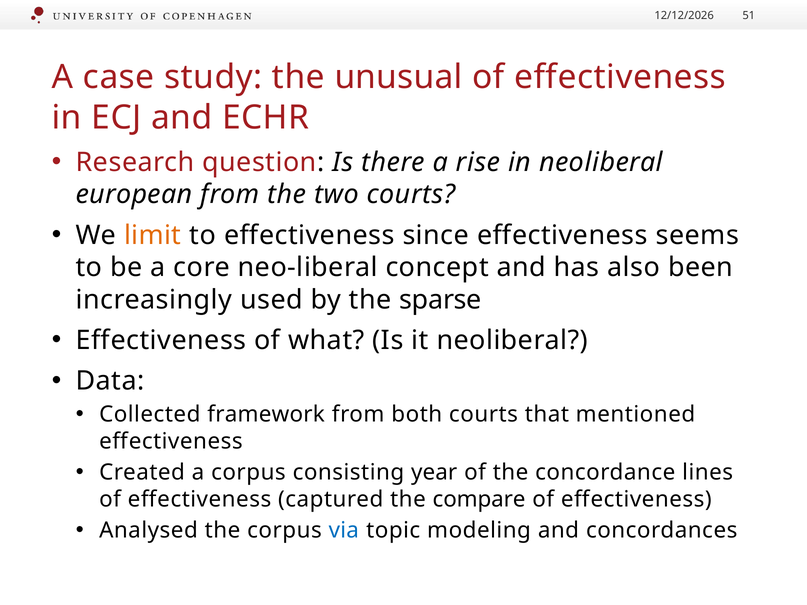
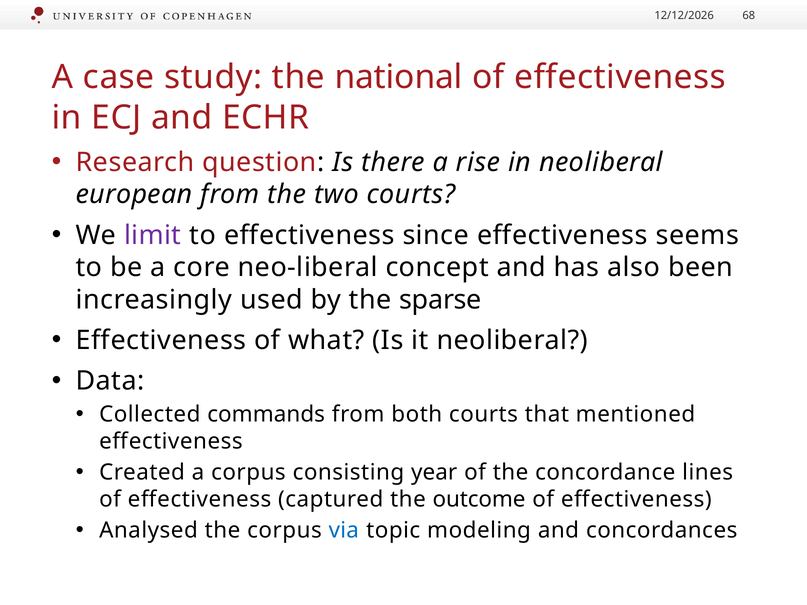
51: 51 -> 68
unusual: unusual -> national
limit colour: orange -> purple
framework: framework -> commands
compare: compare -> outcome
